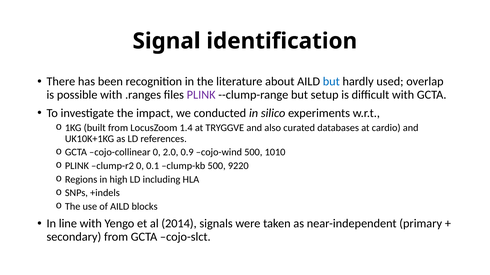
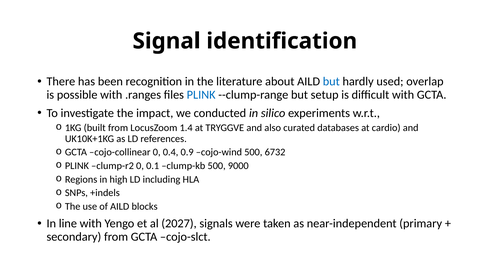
PLINK at (201, 95) colour: purple -> blue
2.0: 2.0 -> 0.4
1010: 1010 -> 6732
9220: 9220 -> 9000
2014: 2014 -> 2027
